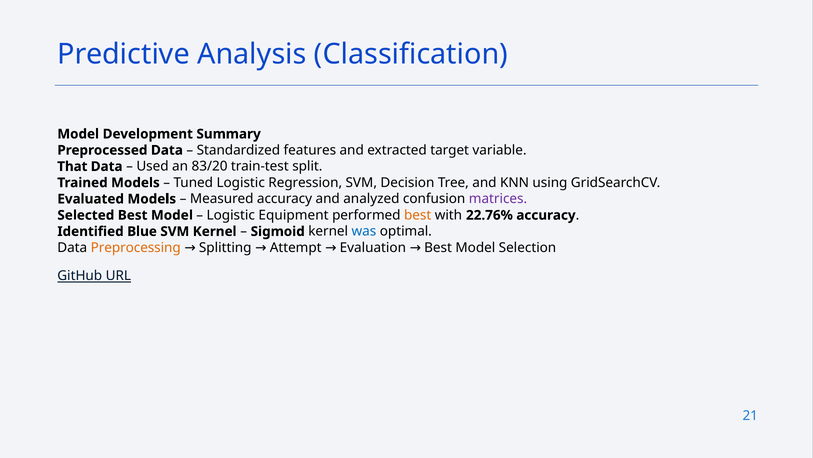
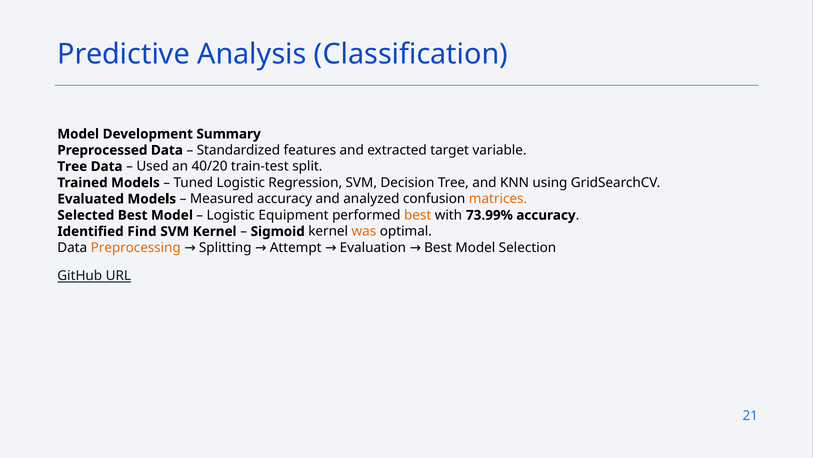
That at (72, 166): That -> Tree
83/20: 83/20 -> 40/20
matrices colour: purple -> orange
22.76%: 22.76% -> 73.99%
Blue: Blue -> Find
was colour: blue -> orange
